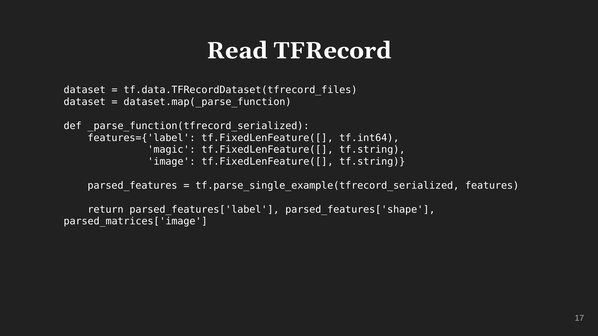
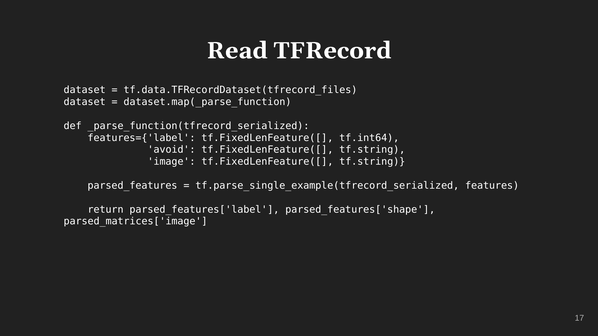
magic: magic -> avoid
